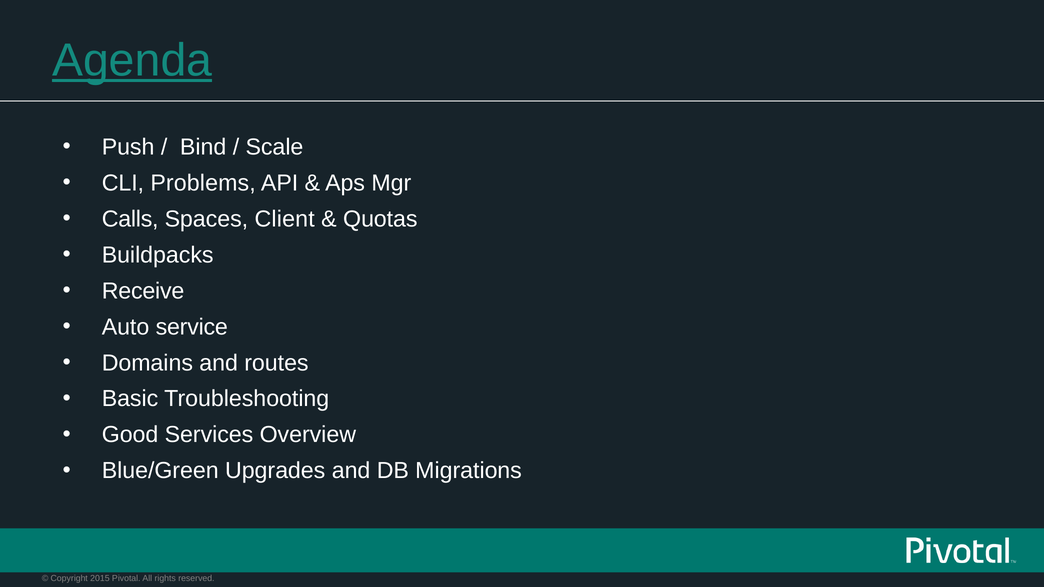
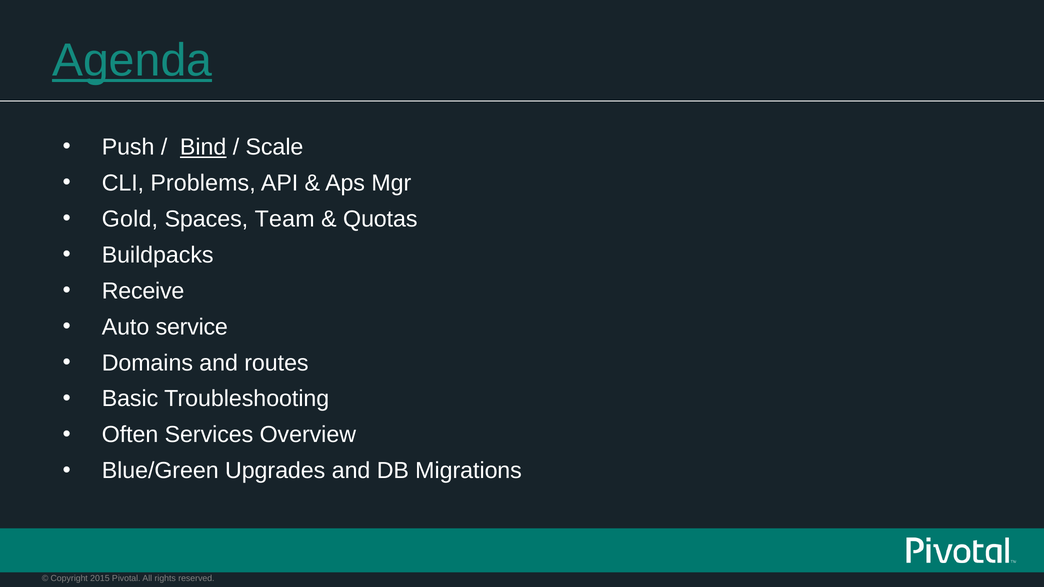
Bind underline: none -> present
Calls: Calls -> Gold
Client: Client -> Team
Good: Good -> Often
